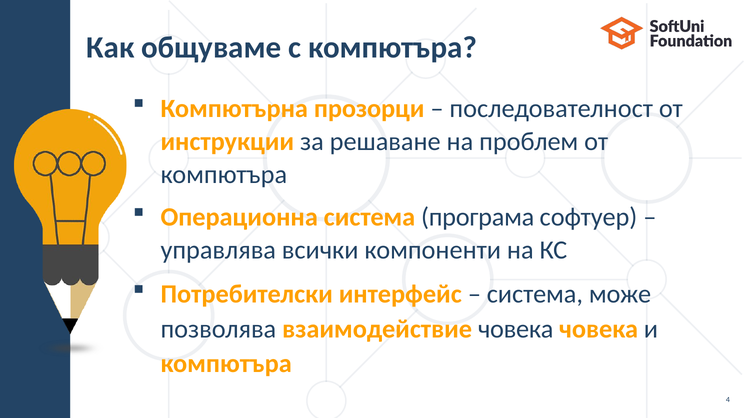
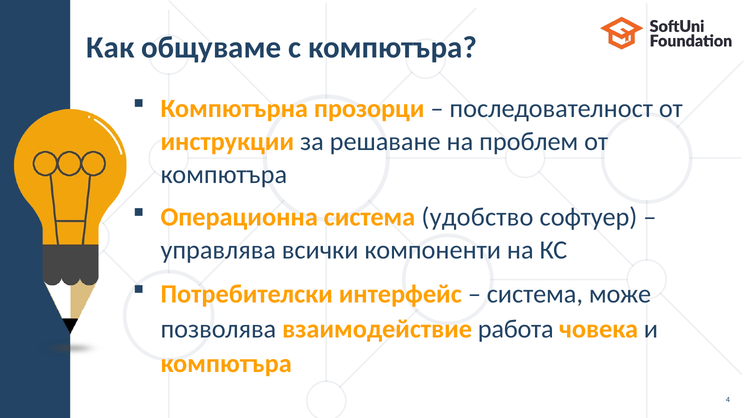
програма: програма -> удобство
взаимодействие човека: човека -> работа
